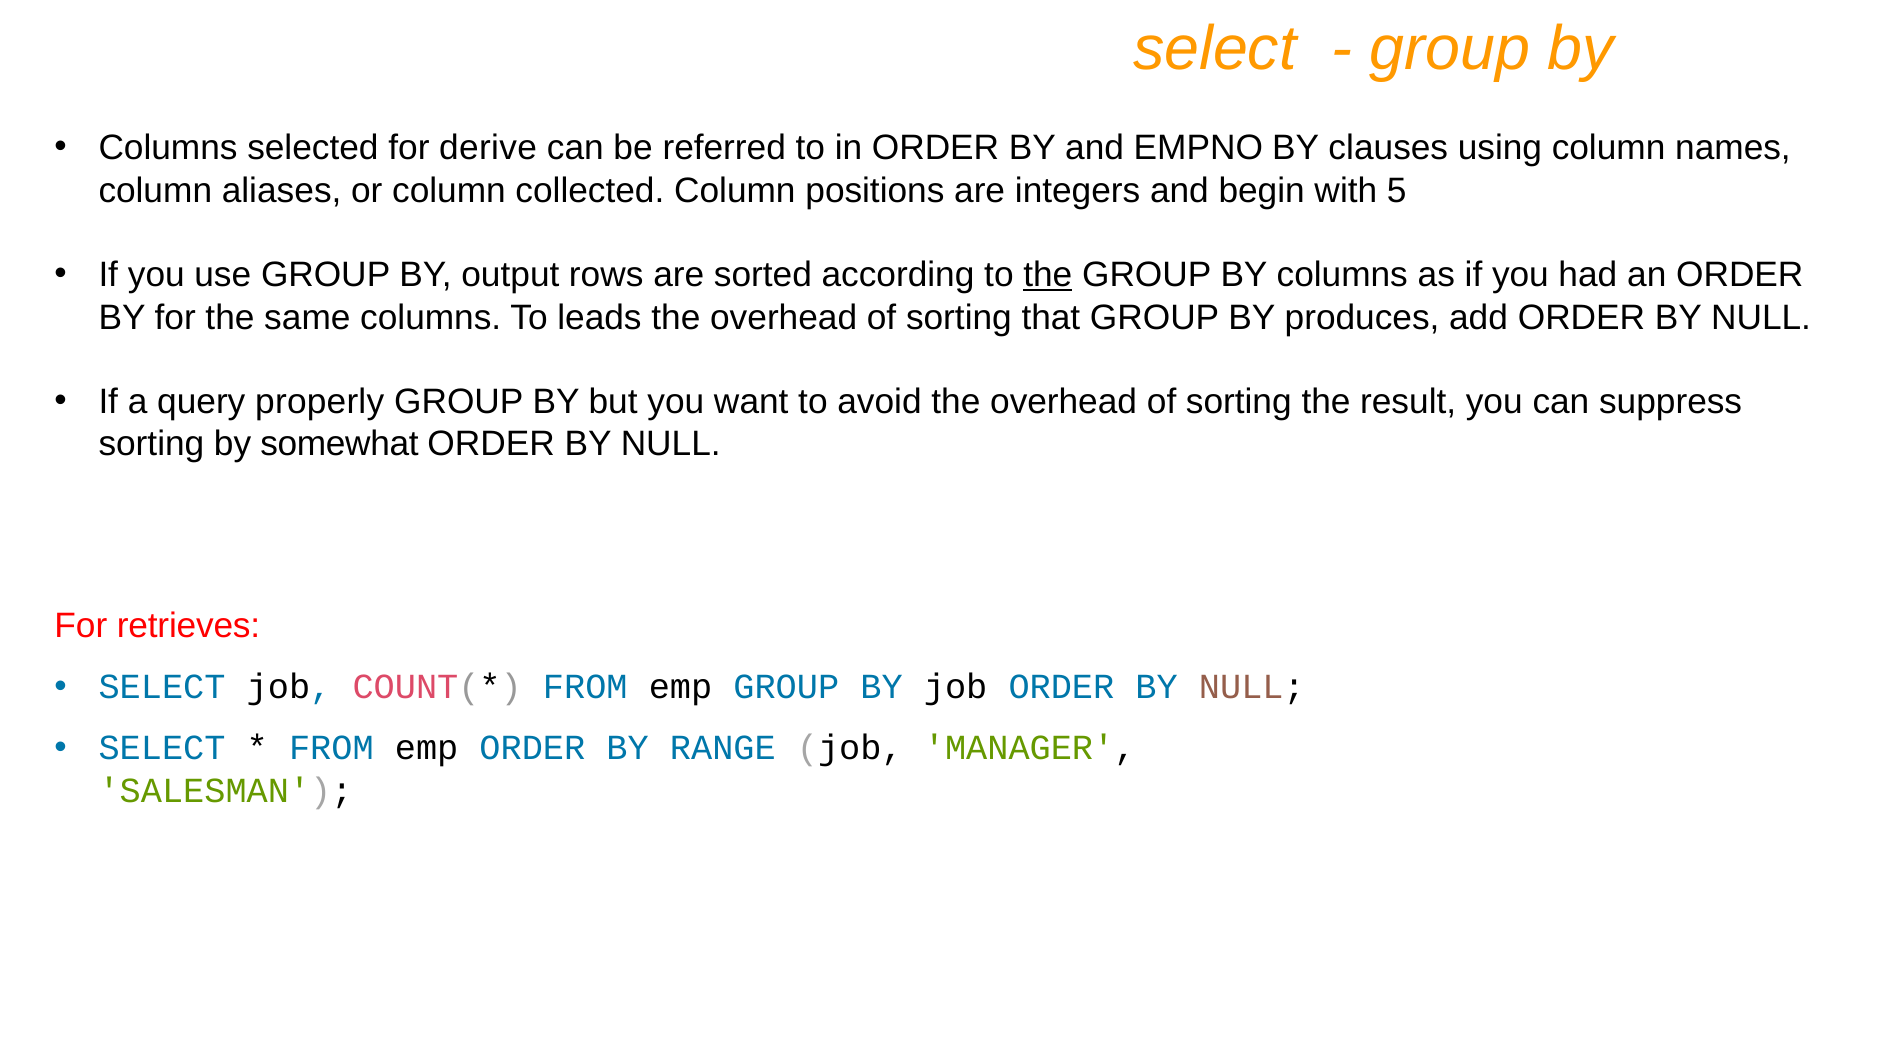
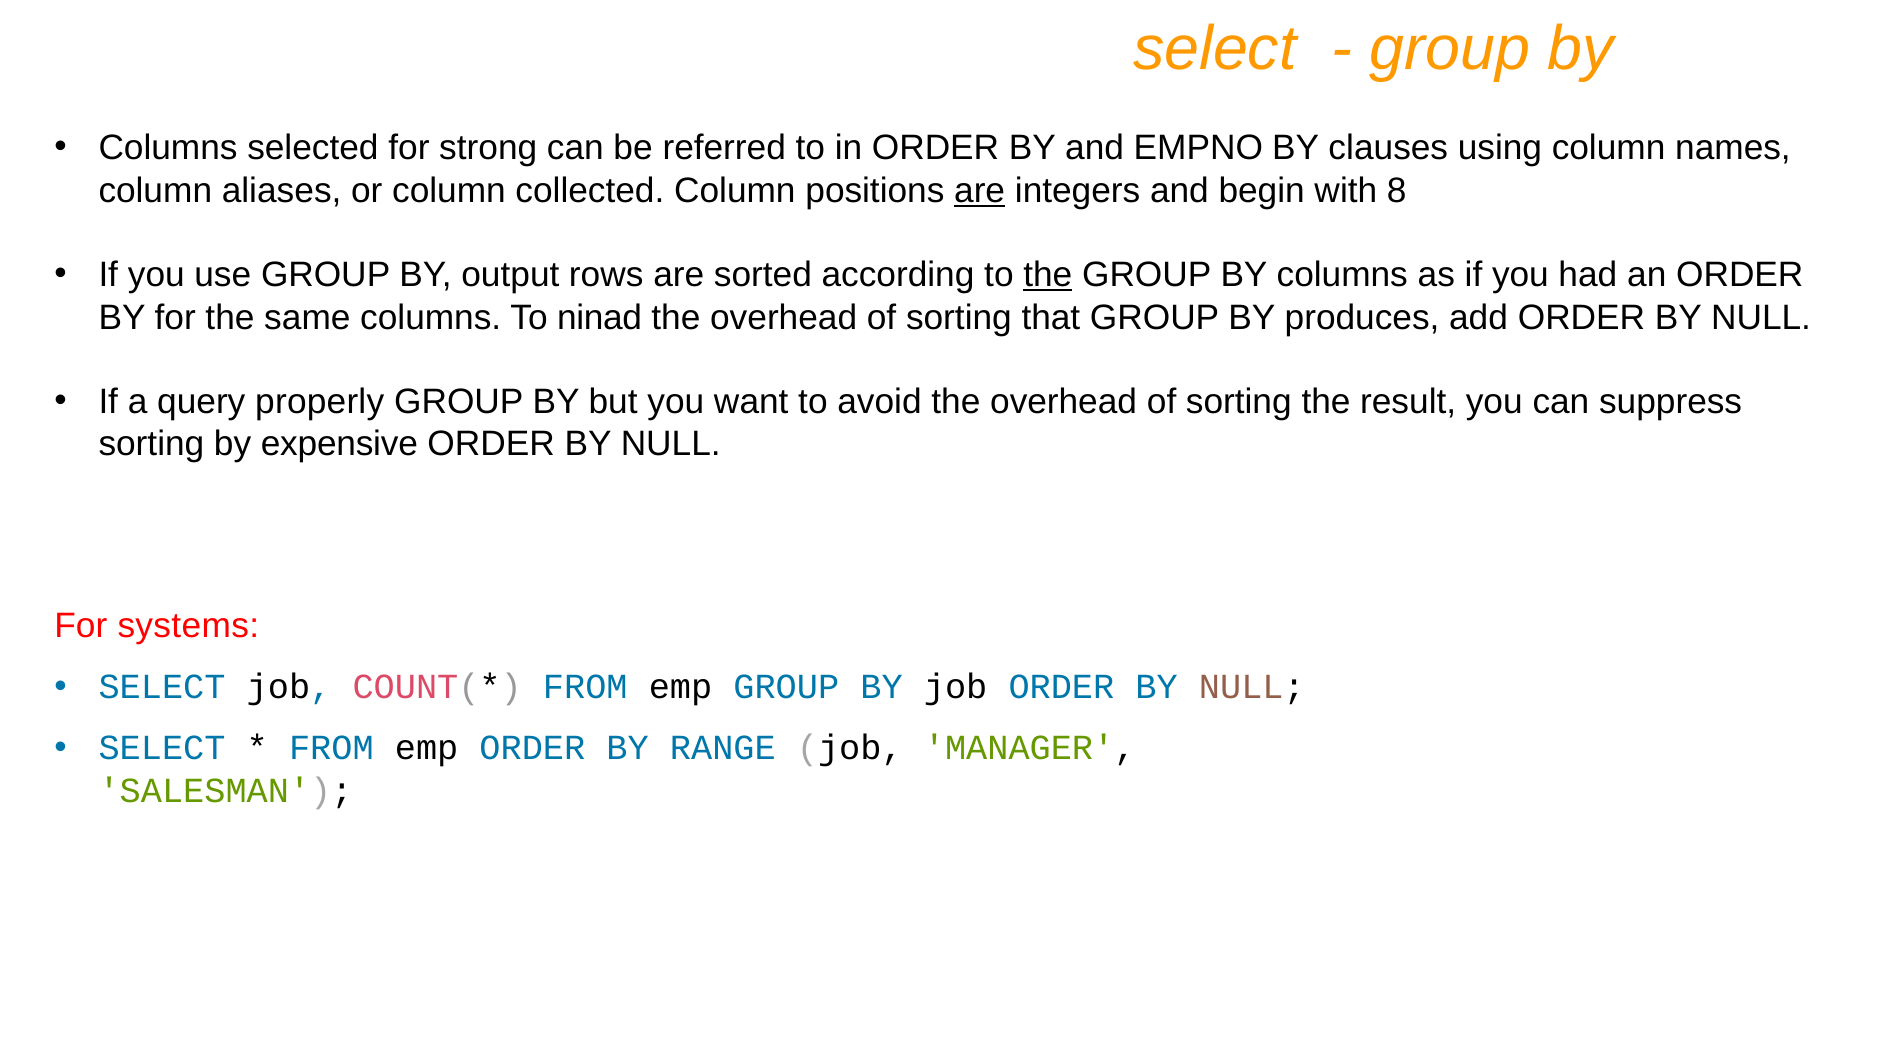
derive: derive -> strong
are at (980, 190) underline: none -> present
5: 5 -> 8
leads: leads -> ninad
somewhat: somewhat -> expensive
retrieves: retrieves -> systems
